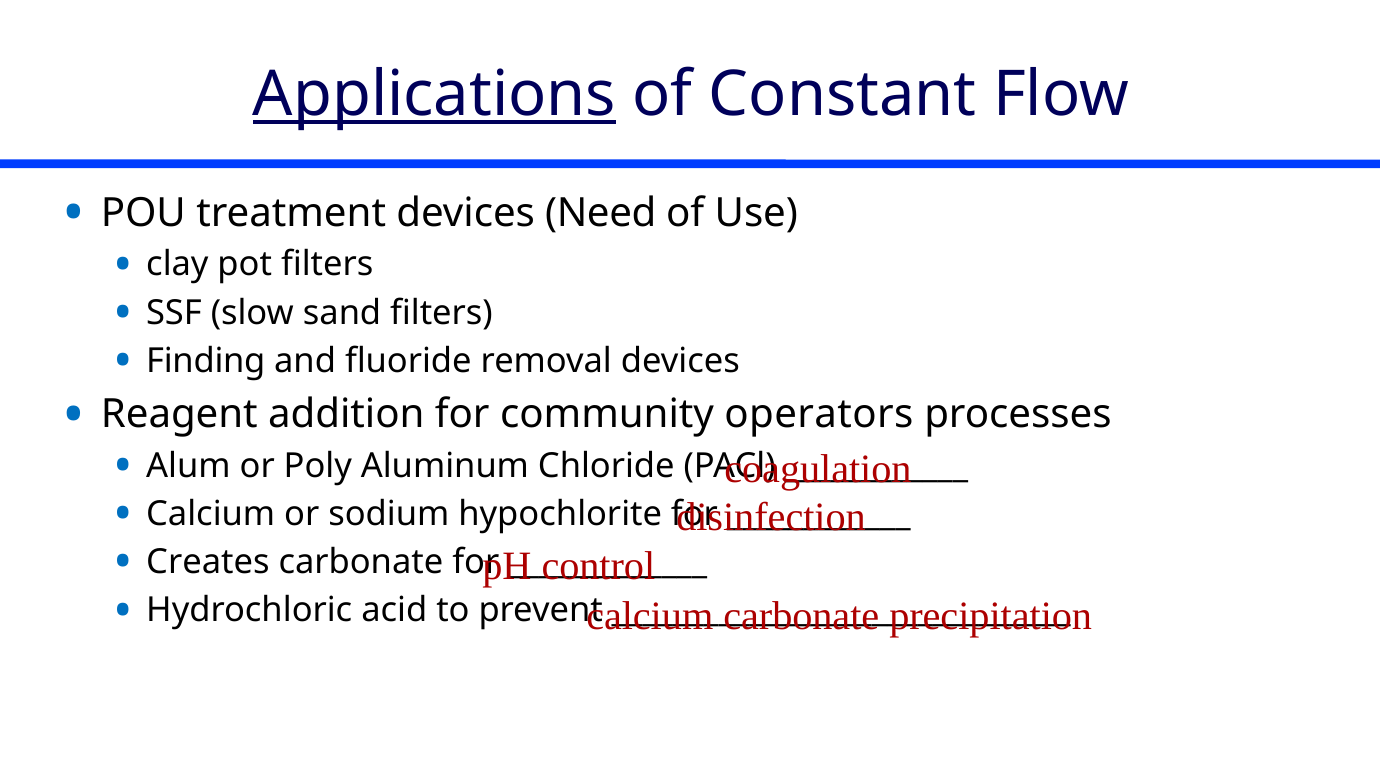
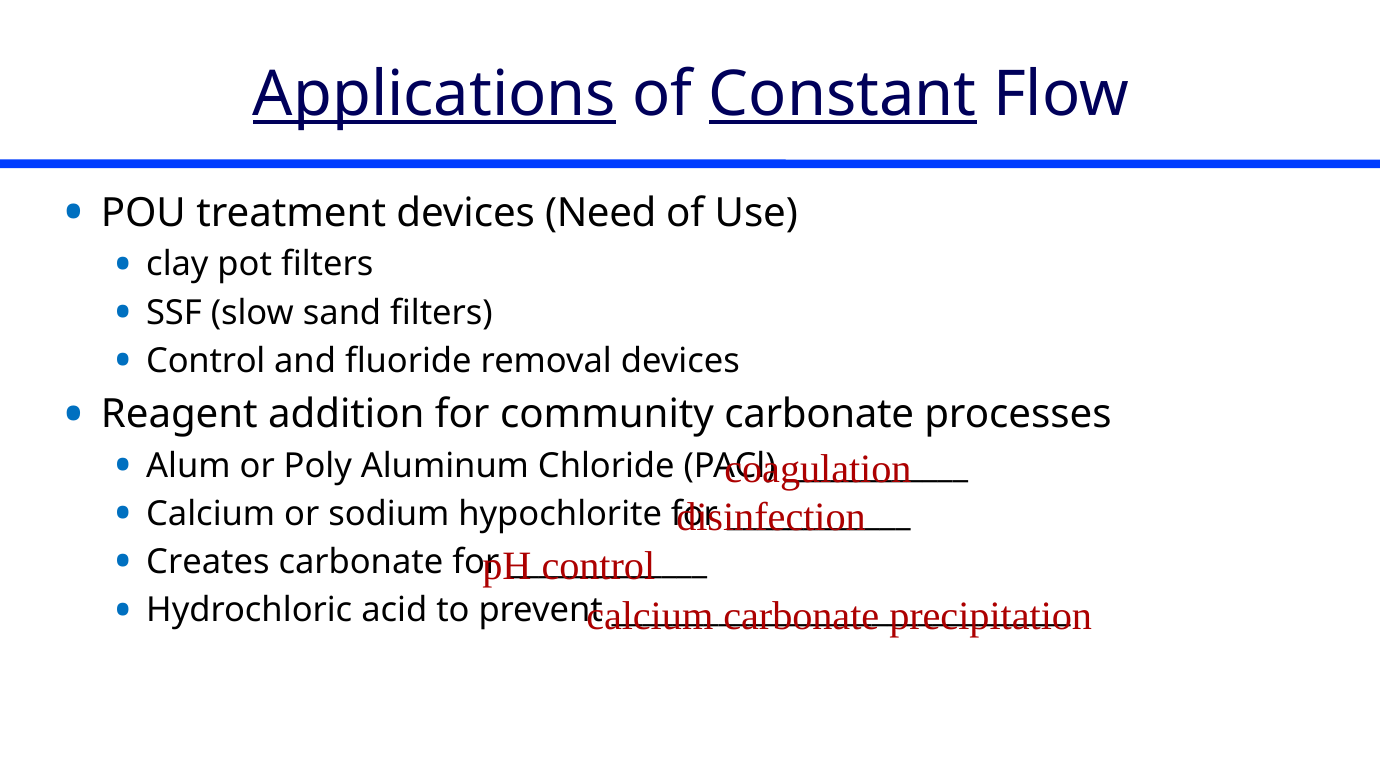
Constant underline: none -> present
Finding at (206, 361): Finding -> Control
community operators: operators -> carbonate
